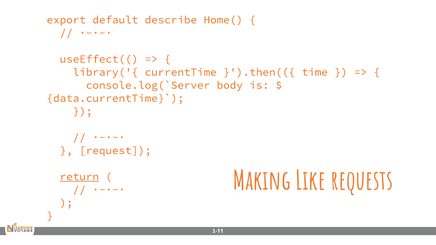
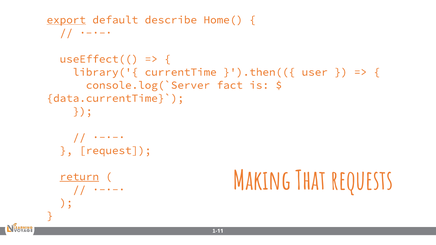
export underline: none -> present
time: time -> user
body: body -> fact
Like: Like -> That
